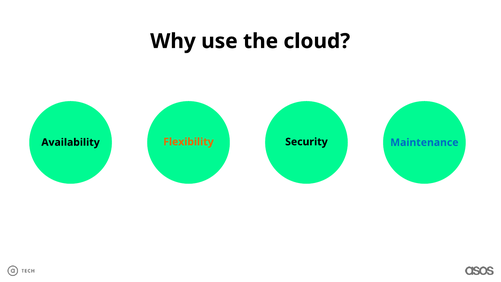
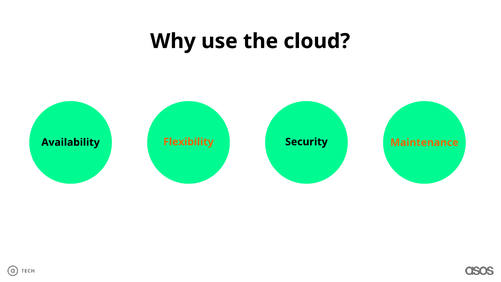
Maintenance colour: blue -> orange
